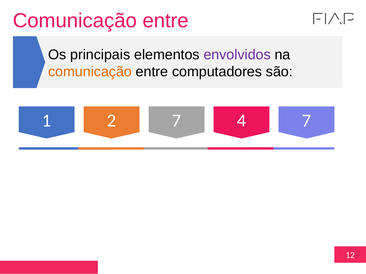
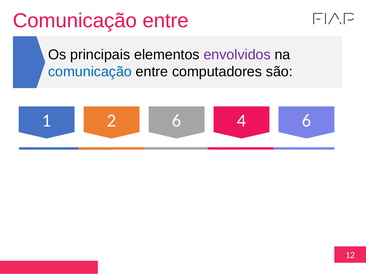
comunicação at (90, 72) colour: orange -> blue
2 7: 7 -> 6
4 7: 7 -> 6
